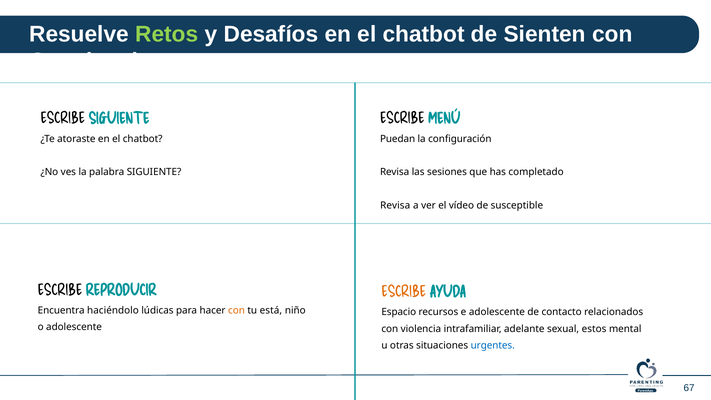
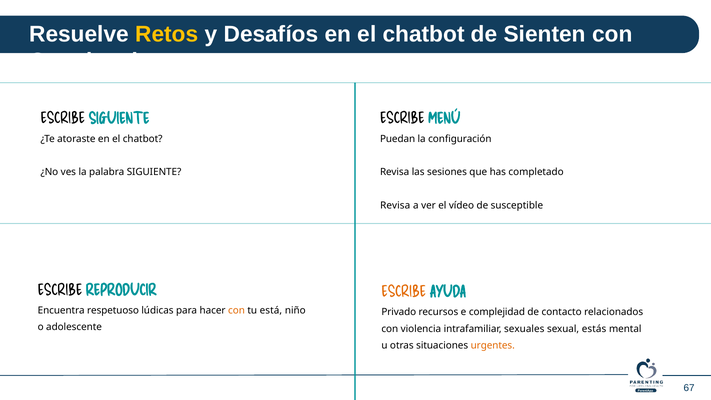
Retos colour: light green -> yellow
haciéndolo: haciéndolo -> respetuoso
Espacio: Espacio -> Privado
e adolescente: adolescente -> complejidad
adelante: adelante -> sexuales
estos: estos -> estás
urgentes colour: blue -> orange
